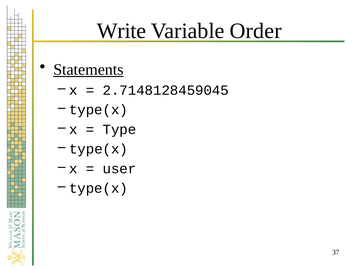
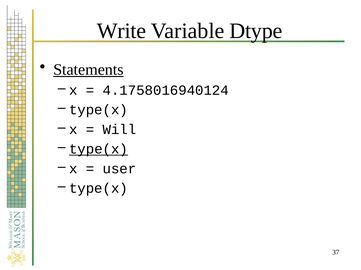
Order: Order -> Dtype
2.7148128459045: 2.7148128459045 -> 4.1758016940124
Type: Type -> Will
type(x at (98, 149) underline: none -> present
